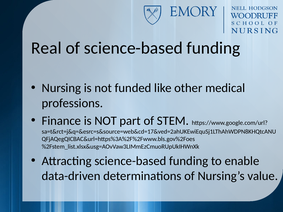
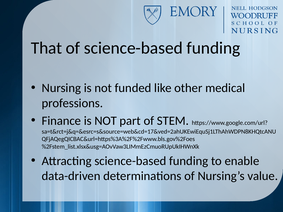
Real: Real -> That
